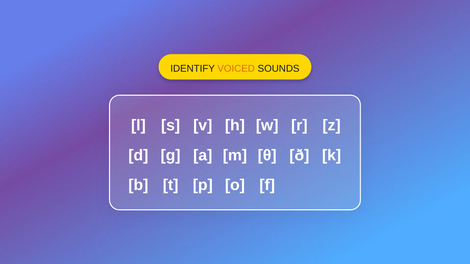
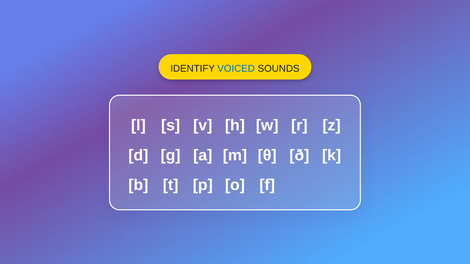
VOICED colour: orange -> blue
